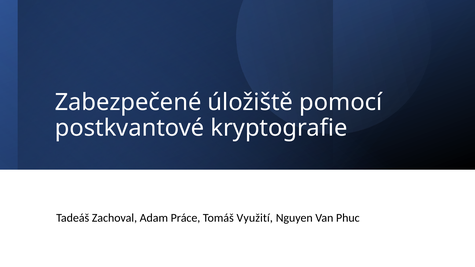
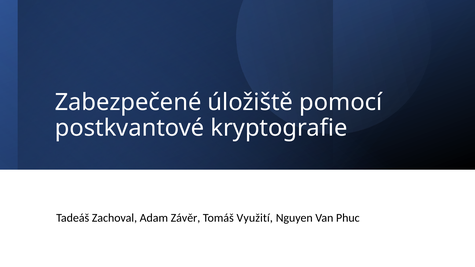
Práce: Práce -> Závěr
